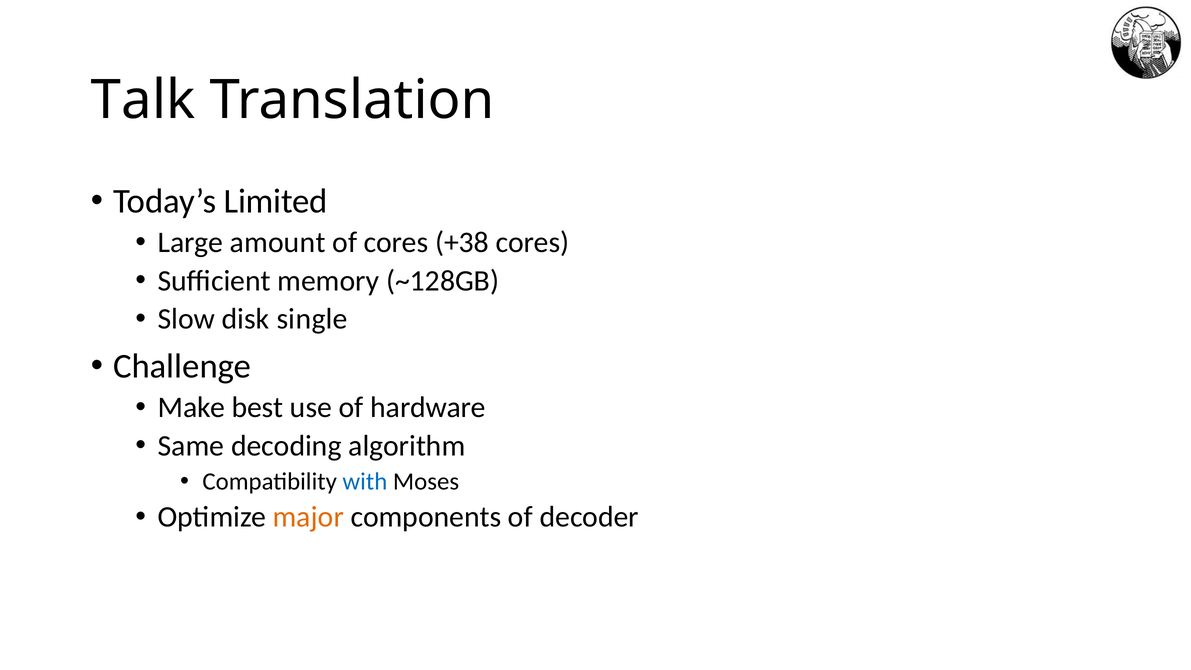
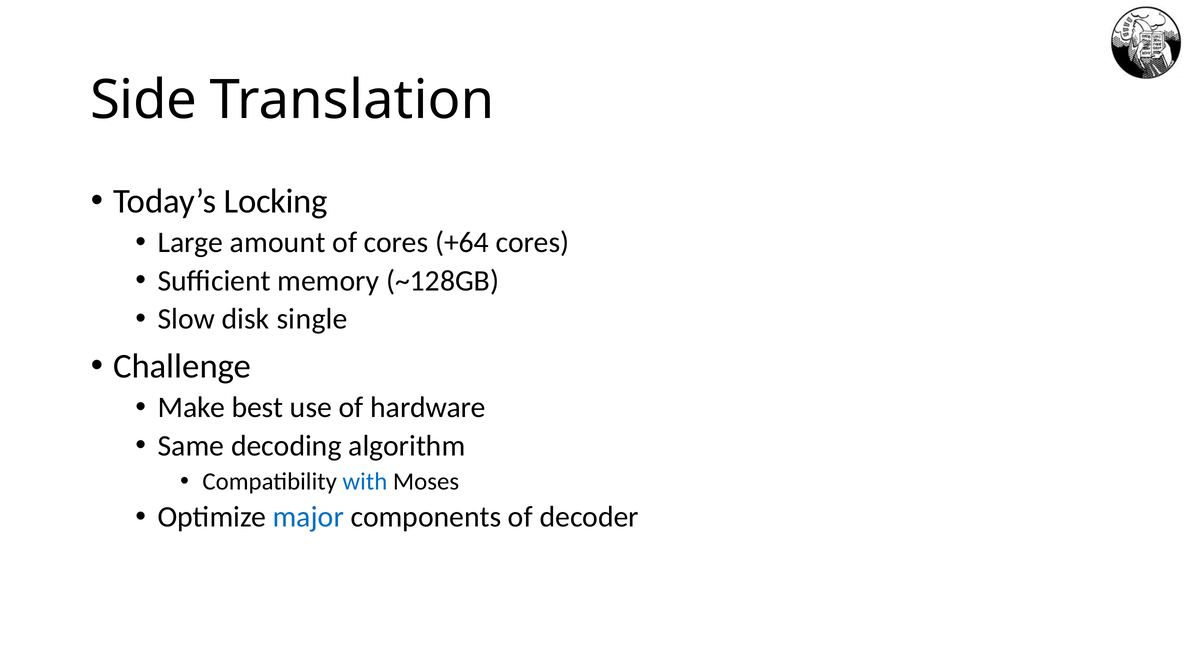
Talk: Talk -> Side
Limited: Limited -> Locking
+38: +38 -> +64
major colour: orange -> blue
